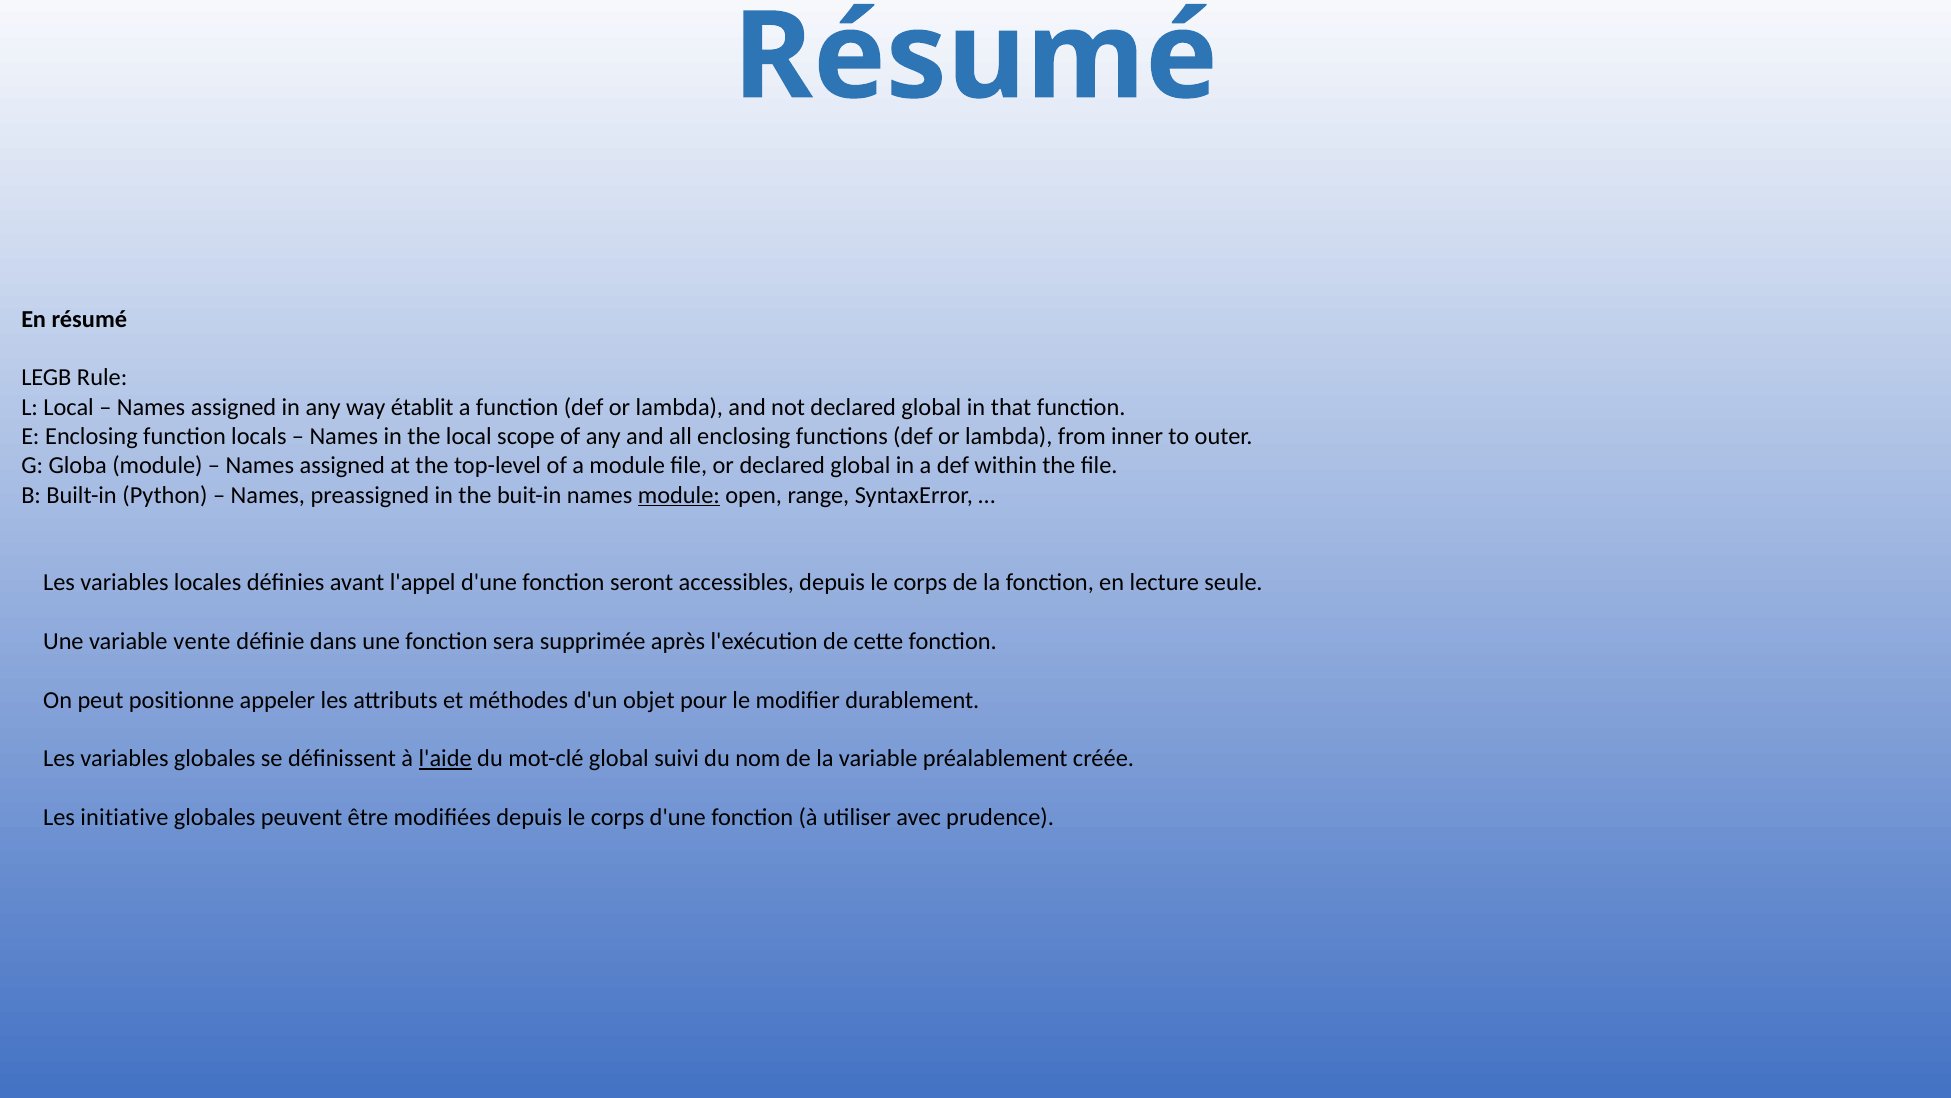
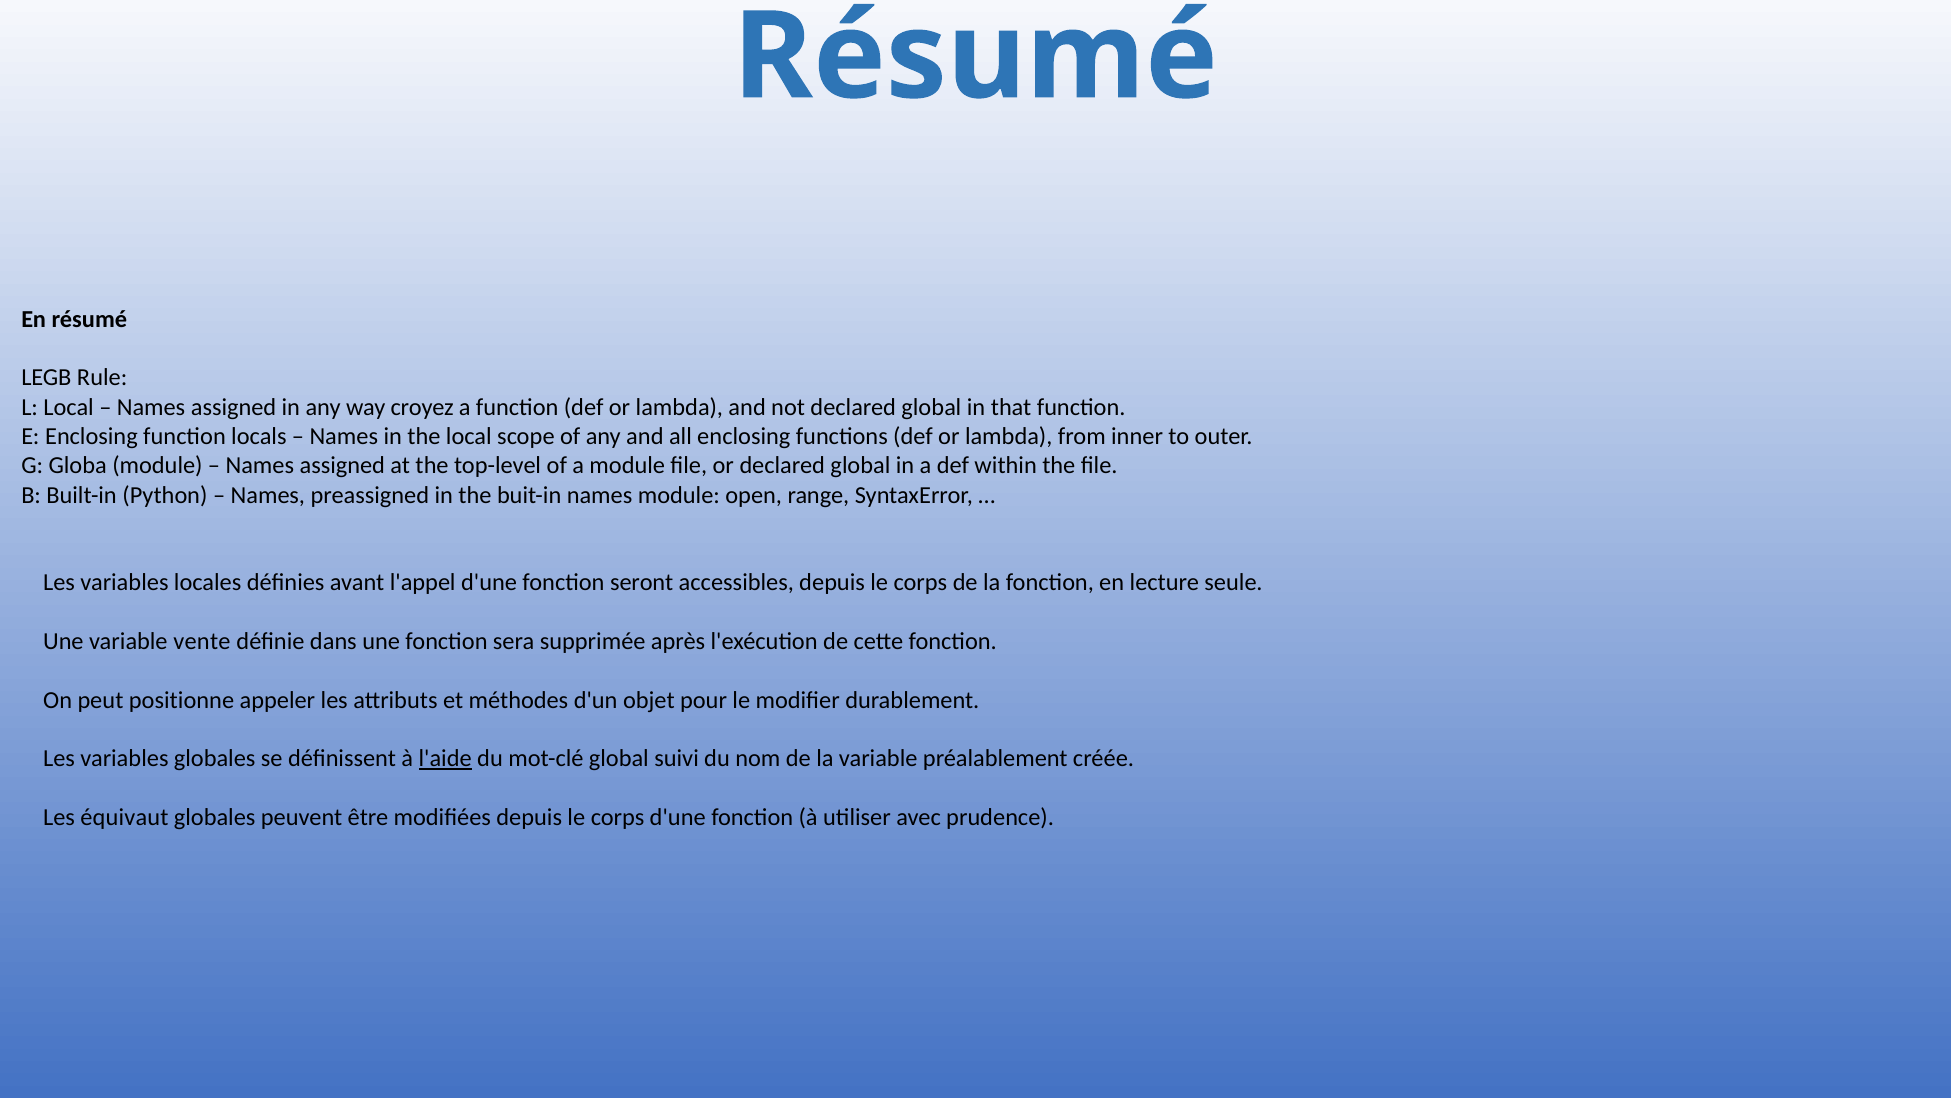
établit: établit -> croyez
module at (679, 495) underline: present -> none
initiative: initiative -> équivaut
